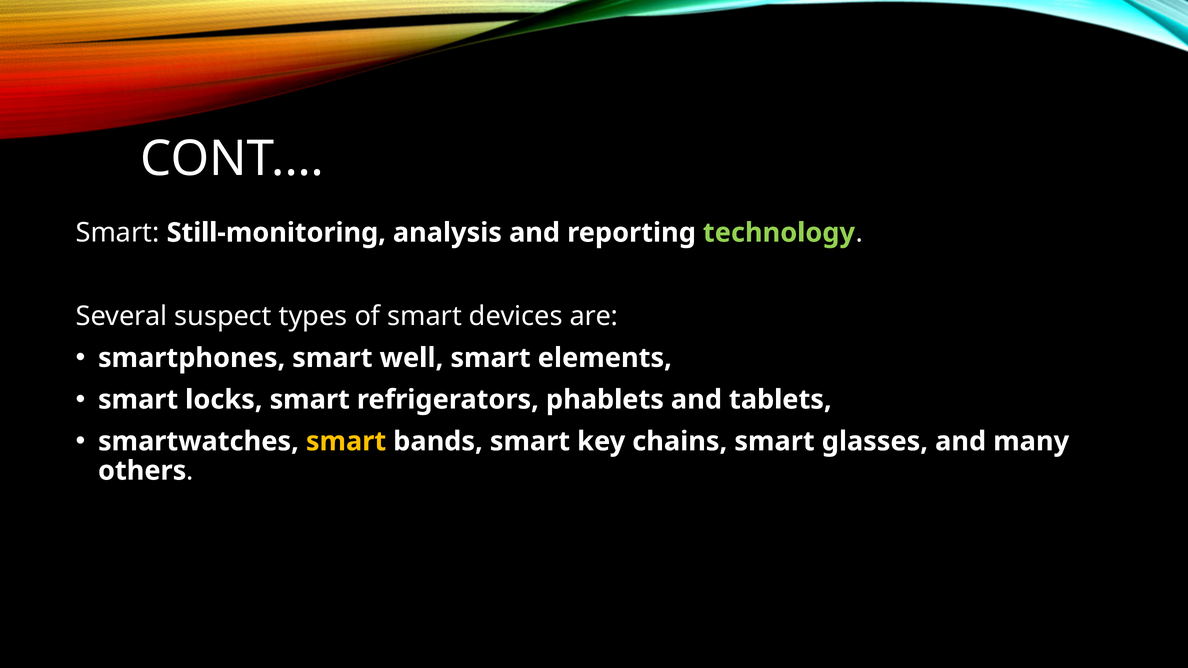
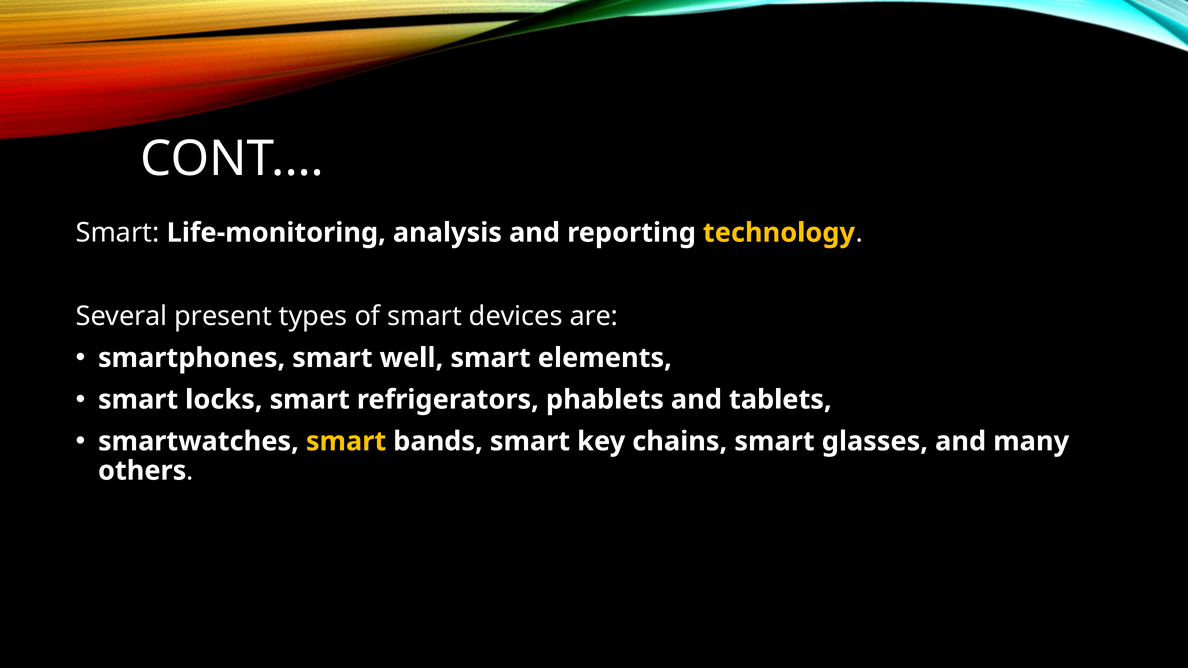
Still-monitoring: Still-monitoring -> Life-monitoring
technology colour: light green -> yellow
suspect: suspect -> present
